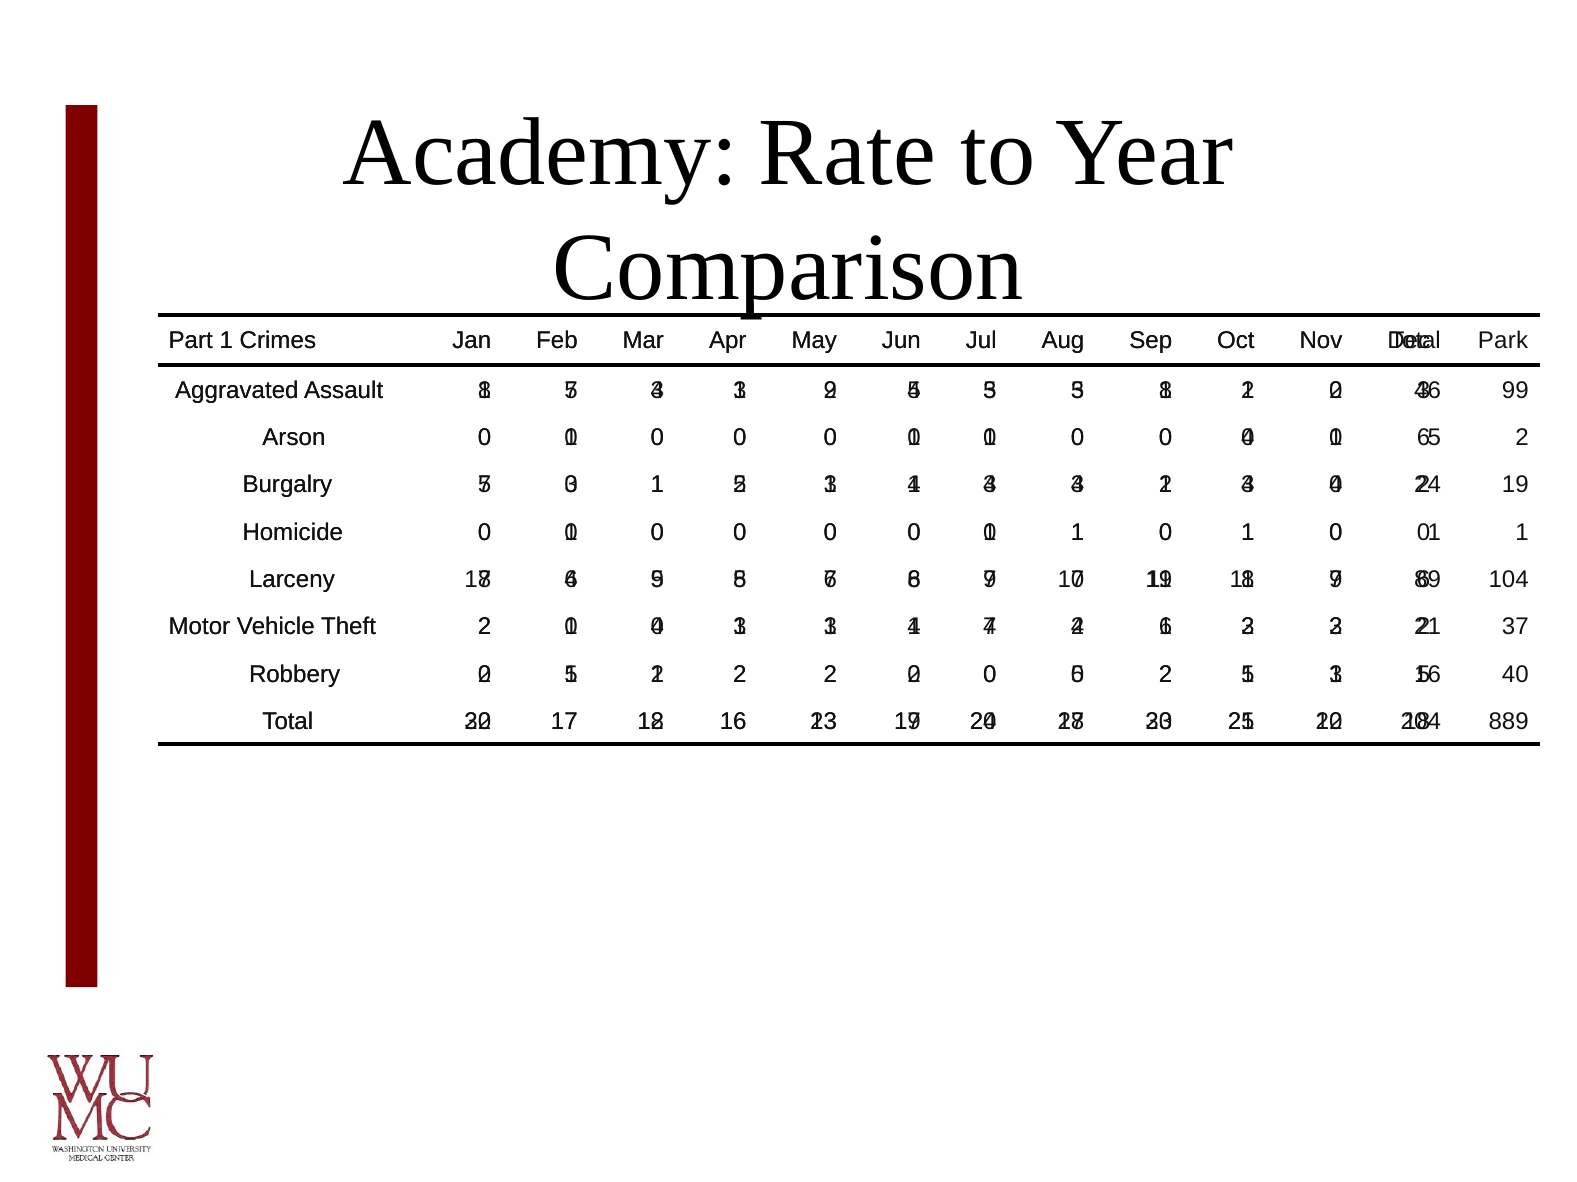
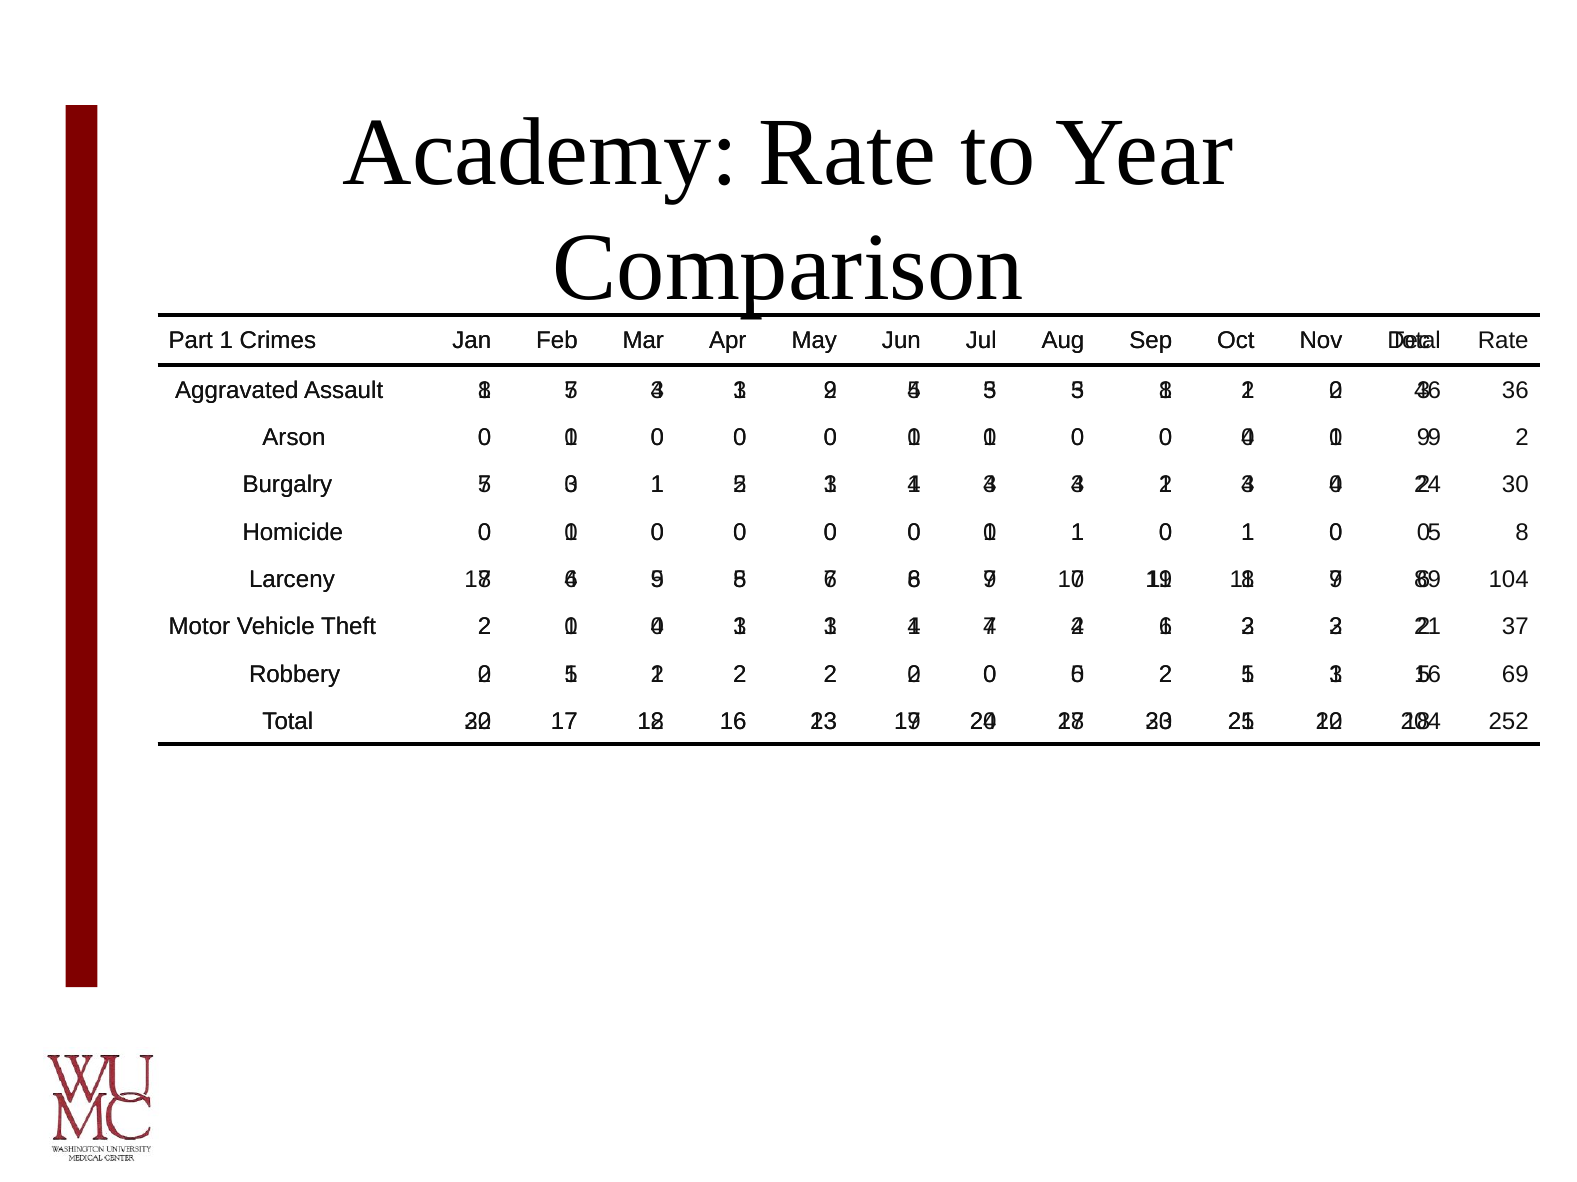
Park at (1503, 341): Park -> Rate
99: 99 -> 36
6 at (1424, 438): 6 -> 9
5 at (1434, 438): 5 -> 9
19 at (1515, 485): 19 -> 30
1 at (1434, 533): 1 -> 5
1 at (1522, 533): 1 -> 8
40: 40 -> 69
889: 889 -> 252
